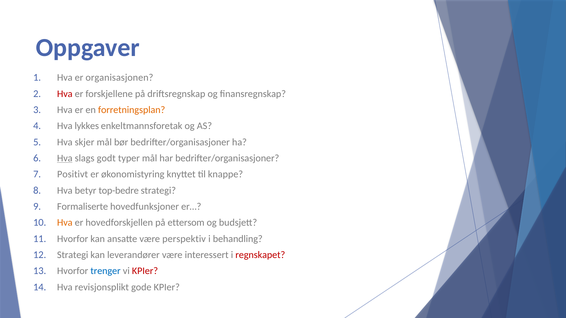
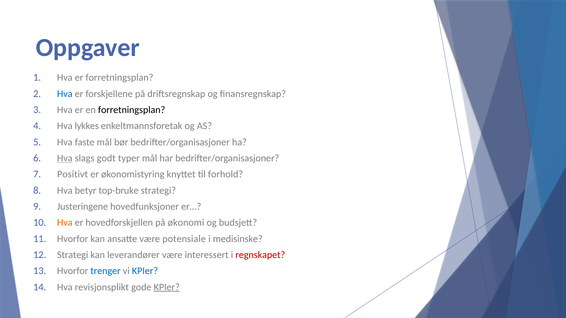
er organisasjonen: organisasjonen -> forretningsplan
Hva at (65, 94) colour: red -> blue
forretningsplan at (132, 110) colour: orange -> black
skjer: skjer -> faste
knappe: knappe -> forhold
top-bedre: top-bedre -> top-bruke
Formaliserte: Formaliserte -> Justeringene
ettersom: ettersom -> økonomi
perspektiv: perspektiv -> potensiale
behandling: behandling -> medisinske
KPIer at (145, 271) colour: red -> blue
KPIer at (167, 287) underline: none -> present
